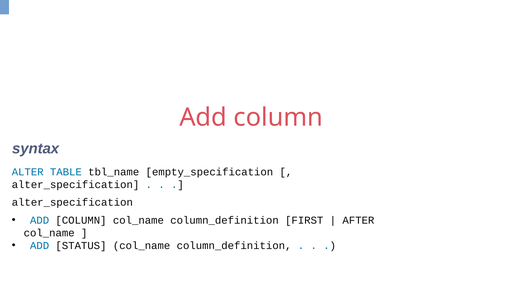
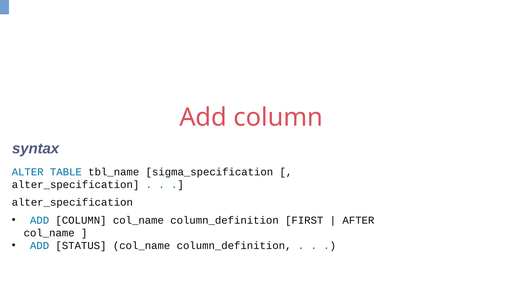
empty_specification: empty_specification -> sigma_specification
